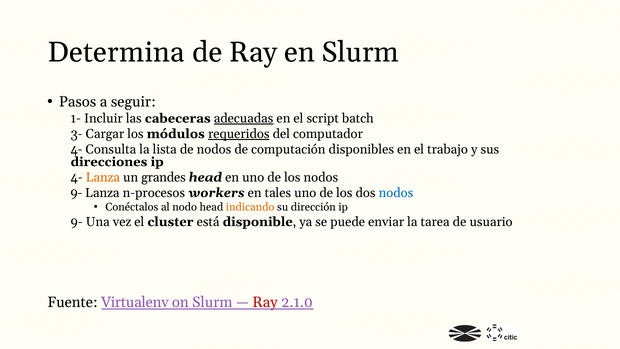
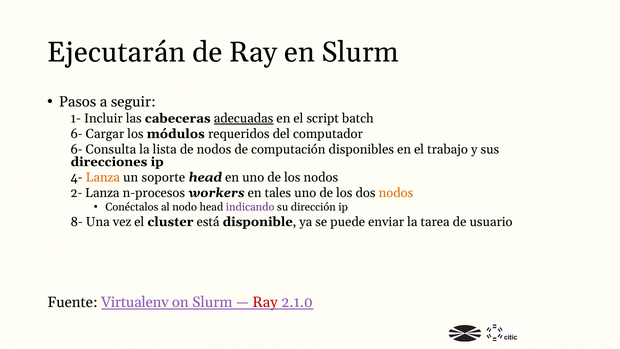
Determina: Determina -> Ejecutarán
3- at (77, 134): 3- -> 6-
requeridos underline: present -> none
4- at (77, 149): 4- -> 6-
grandes: grandes -> soporte
9- at (76, 193): 9- -> 2-
nodos at (396, 193) colour: blue -> orange
indicando colour: orange -> purple
9- at (77, 222): 9- -> 8-
